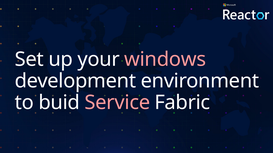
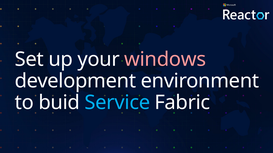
Service colour: pink -> light blue
